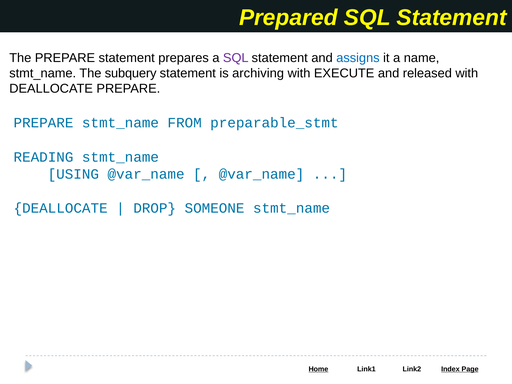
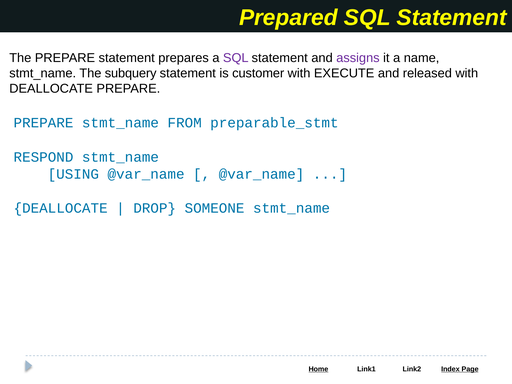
assigns colour: blue -> purple
archiving: archiving -> customer
READING: READING -> RESPOND
